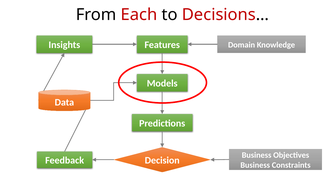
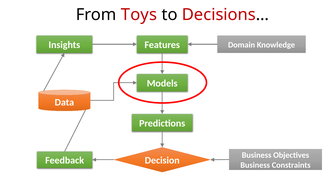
Each: Each -> Toys
